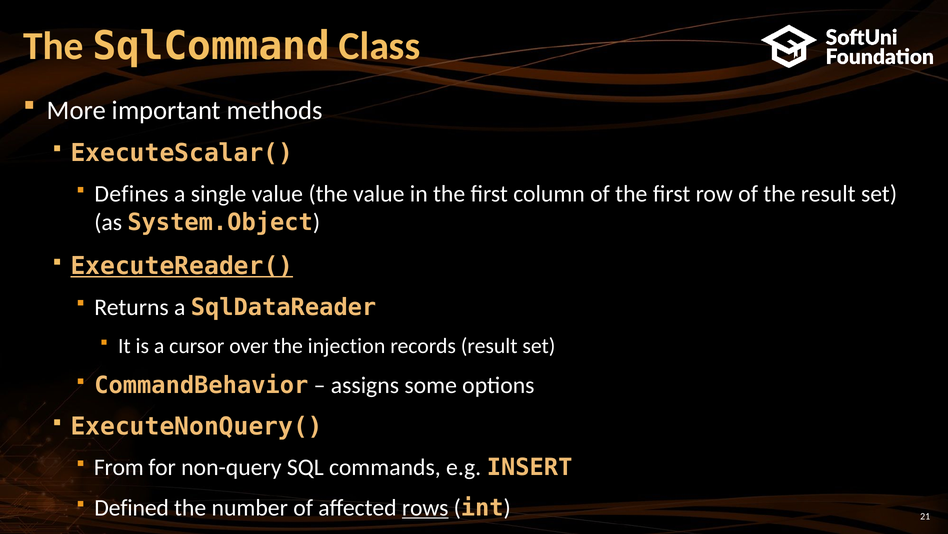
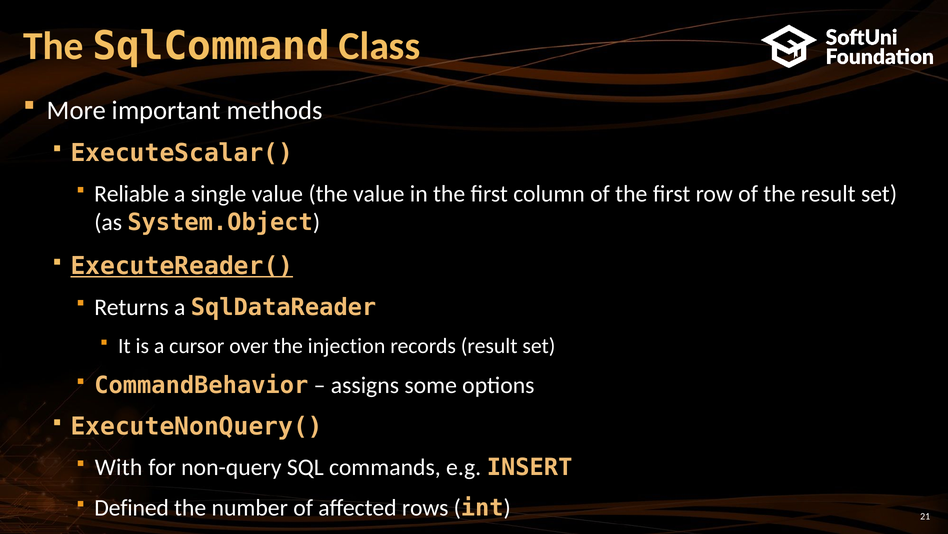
Defines: Defines -> Reliable
From: From -> With
rows underline: present -> none
